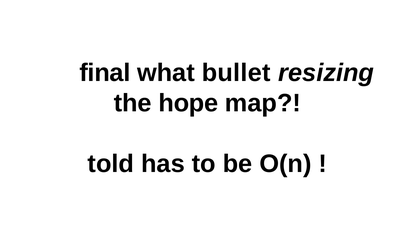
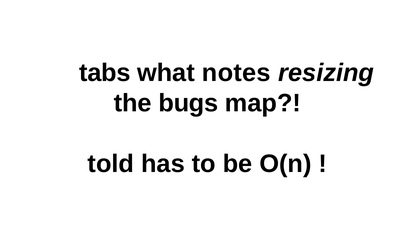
final: final -> tabs
bullet: bullet -> notes
hope: hope -> bugs
